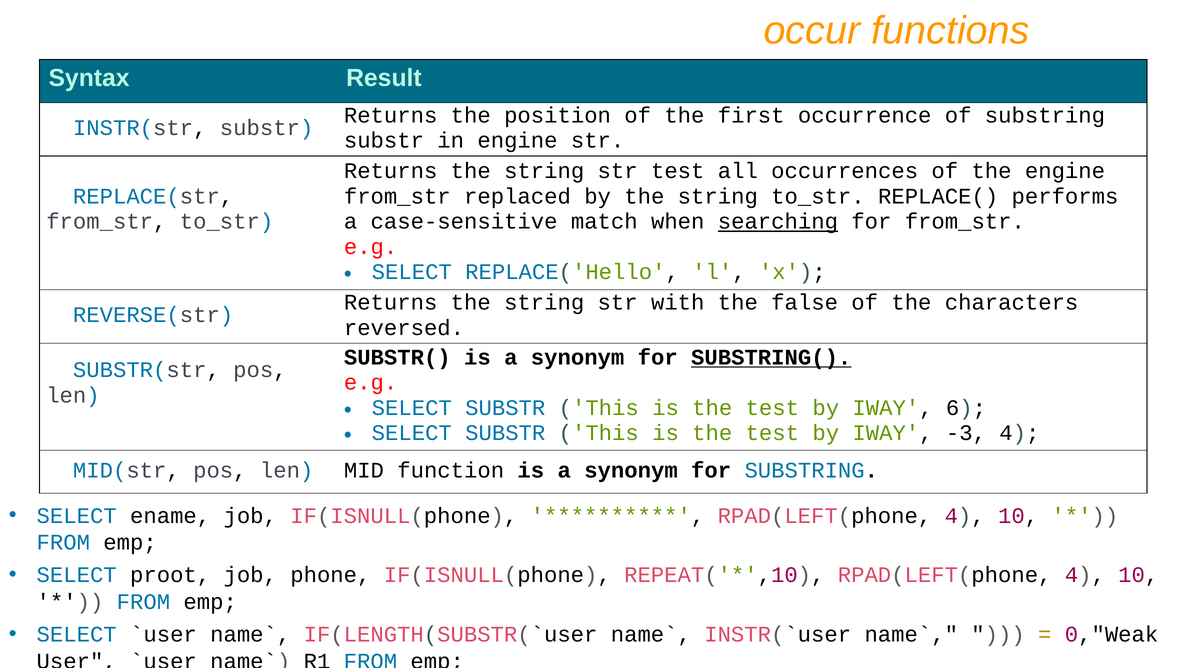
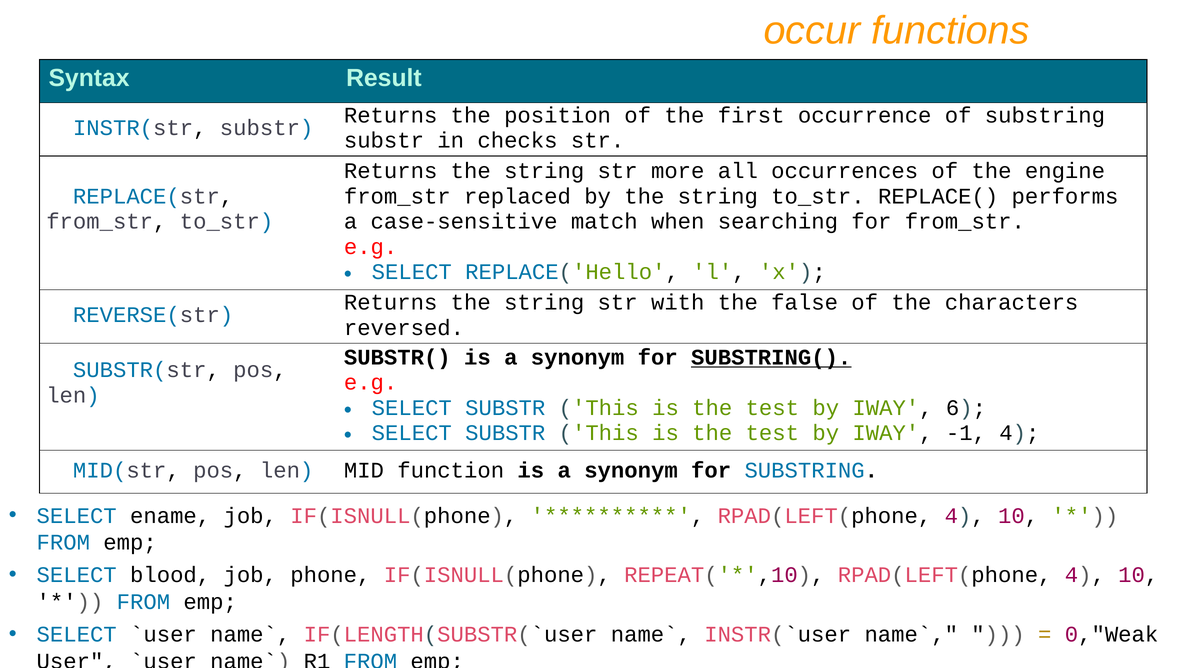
in engine: engine -> checks
str test: test -> more
searching underline: present -> none
-3: -3 -> -1
proot: proot -> blood
